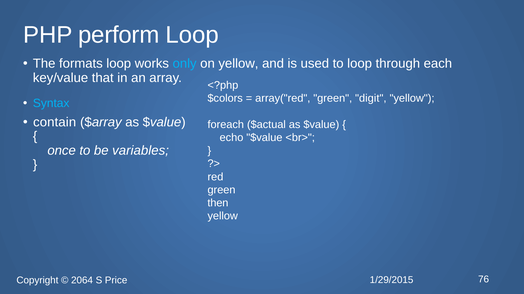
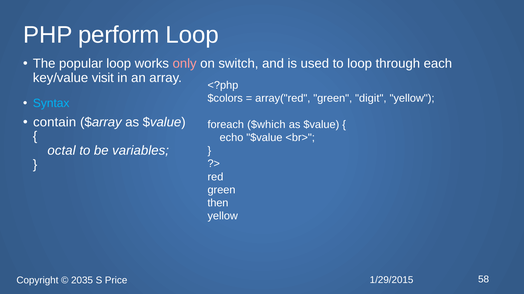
formats: formats -> popular
only colour: light blue -> pink
on yellow: yellow -> switch
that: that -> visit
$actual: $actual -> $which
once: once -> octal
2064: 2064 -> 2035
76: 76 -> 58
